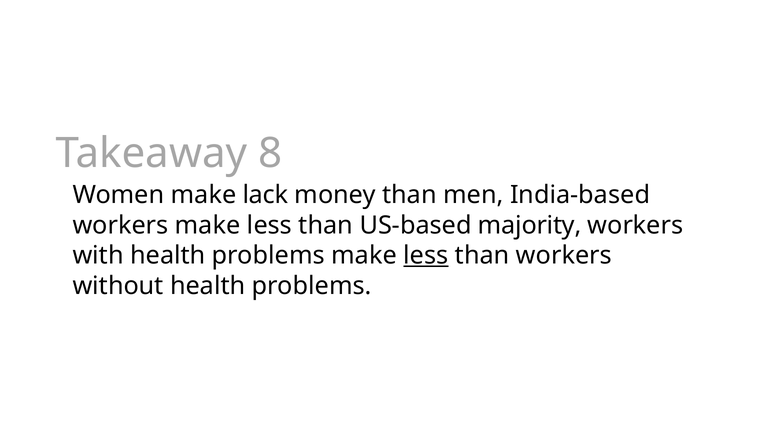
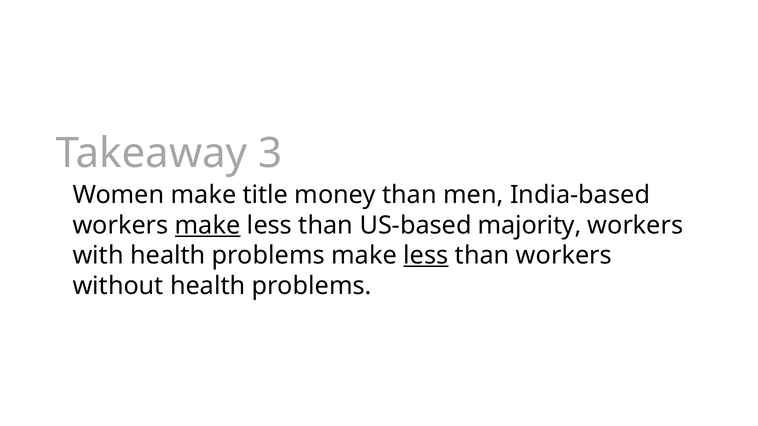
8: 8 -> 3
lack: lack -> title
make at (208, 225) underline: none -> present
